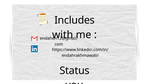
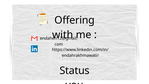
Includes: Includes -> Offering
